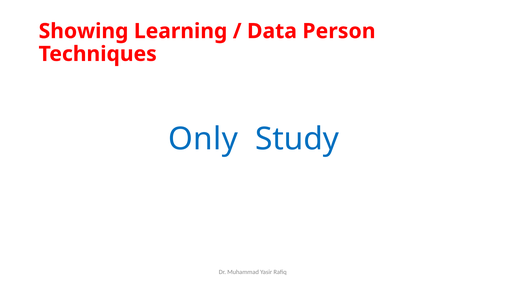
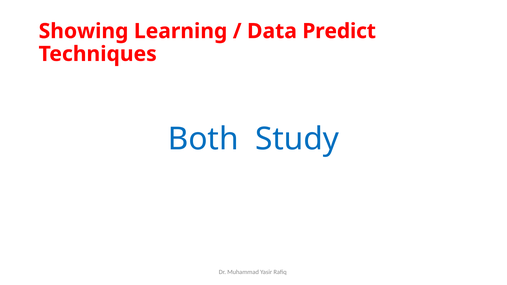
Person: Person -> Predict
Only: Only -> Both
